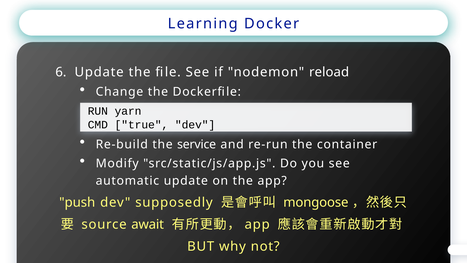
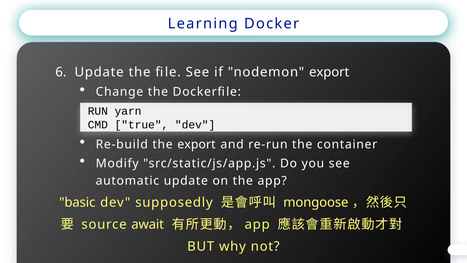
nodemon reload: reload -> export
the service: service -> export
push: push -> basic
